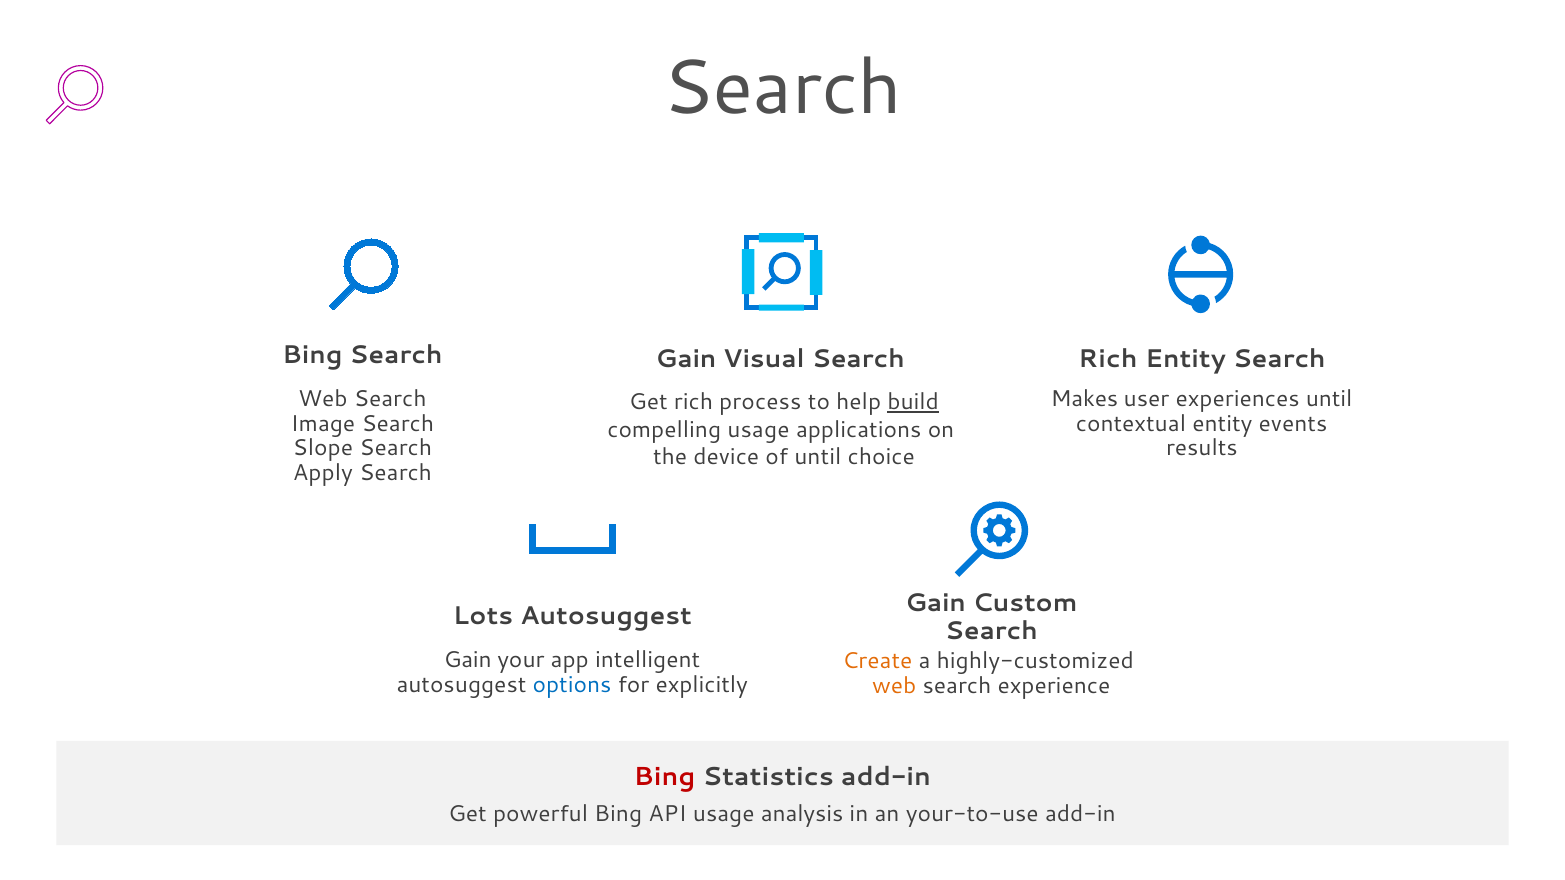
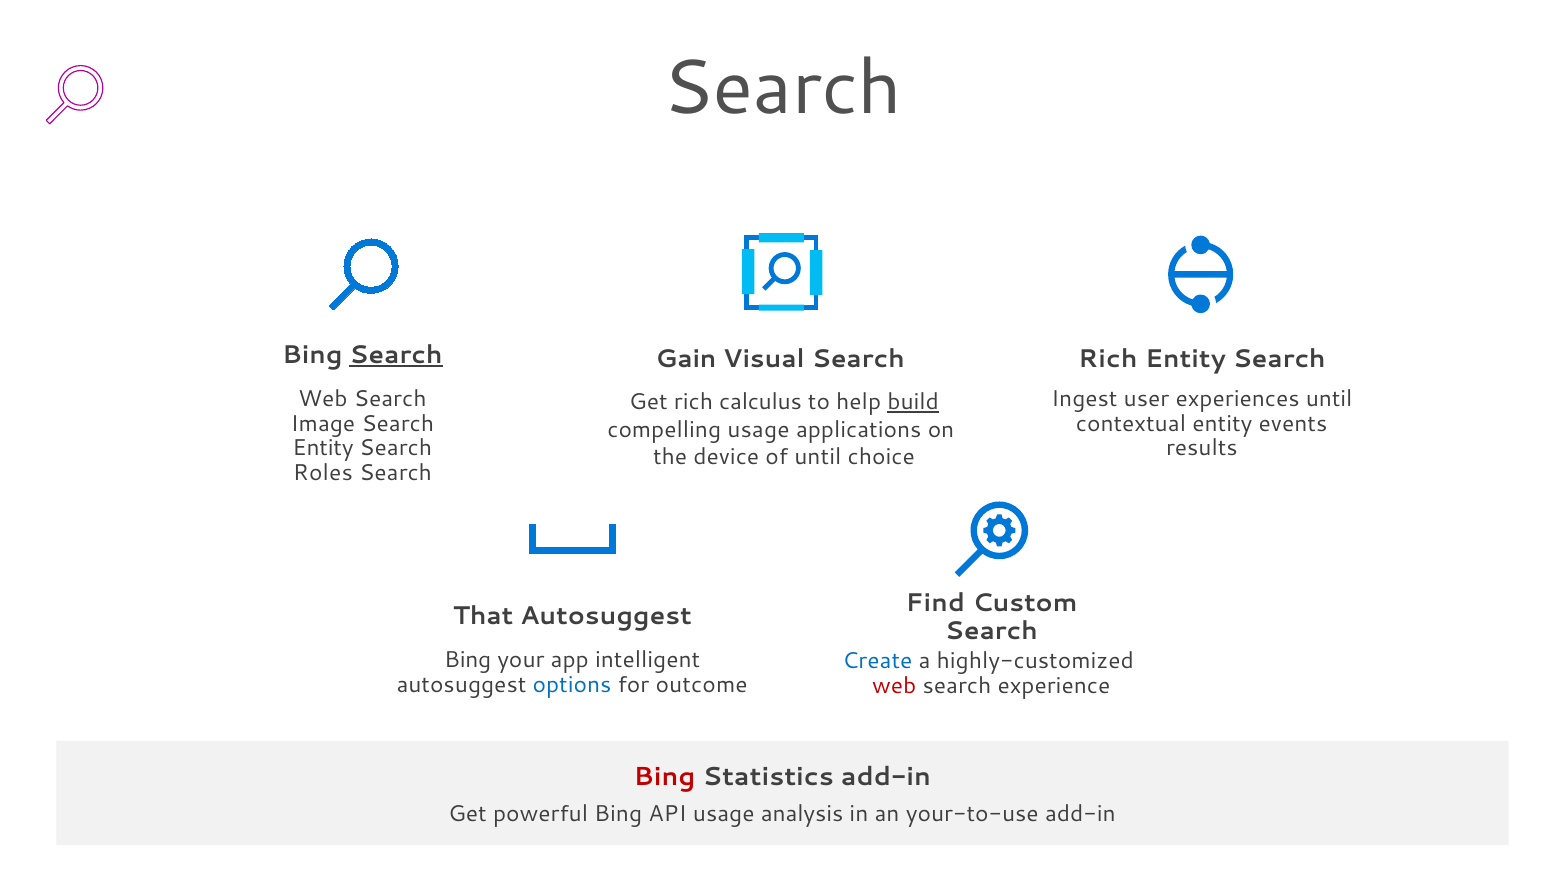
Search at (396, 355) underline: none -> present
Makes: Makes -> Ingest
process: process -> calculus
Slope at (323, 448): Slope -> Entity
Apply: Apply -> Roles
Gain at (936, 604): Gain -> Find
Lots: Lots -> That
Gain at (468, 660): Gain -> Bing
Create colour: orange -> blue
explicitly: explicitly -> outcome
web at (894, 686) colour: orange -> red
